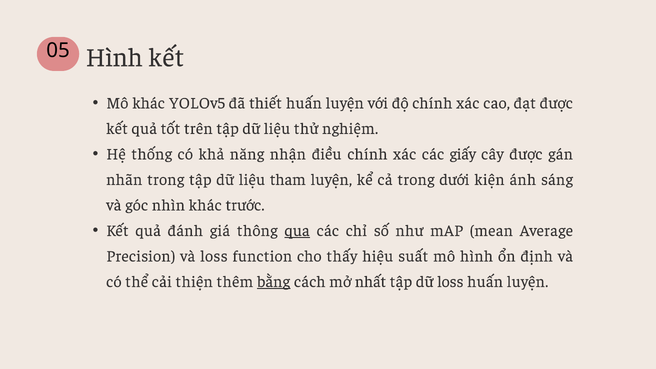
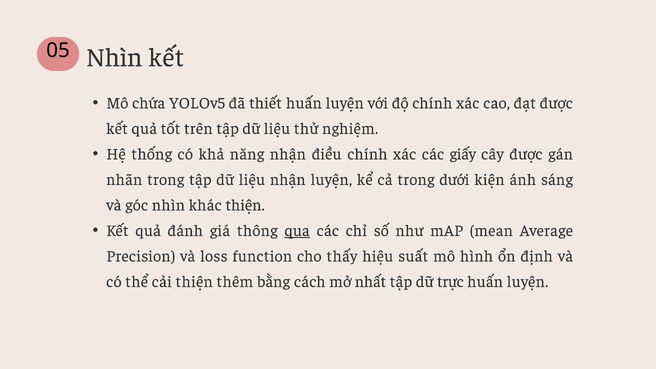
Hình at (114, 58): Hình -> Nhìn
Mô khác: khác -> chứa
liệu tham: tham -> nhận
khác trước: trước -> thiện
bằng underline: present -> none
dữ loss: loss -> trực
